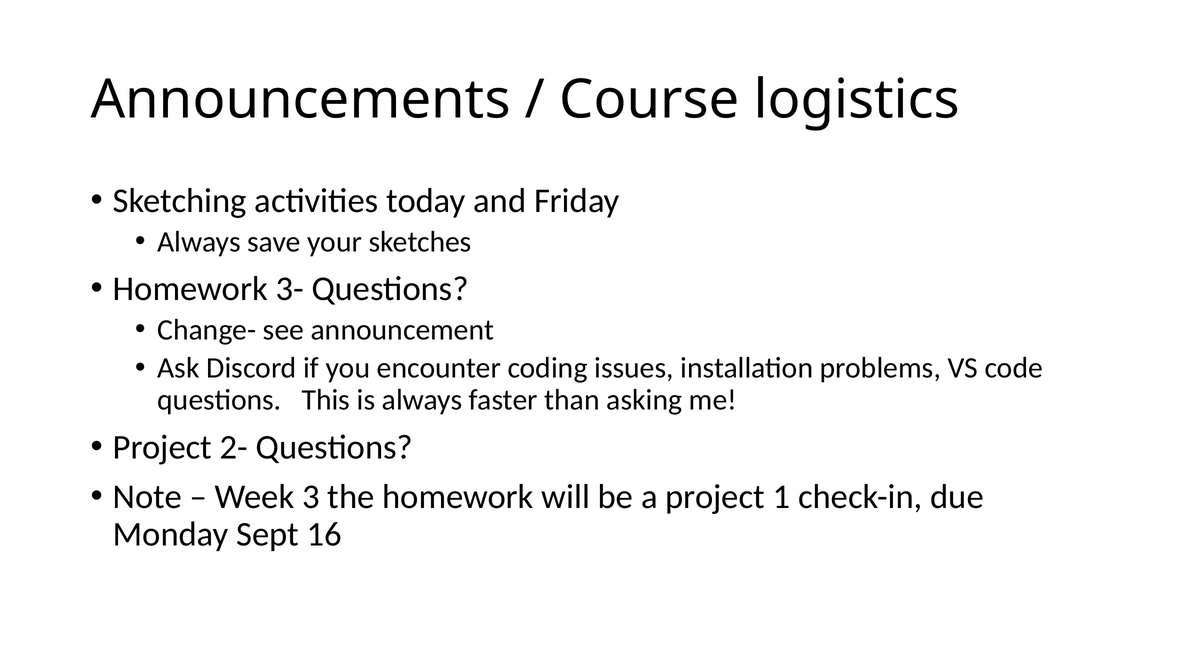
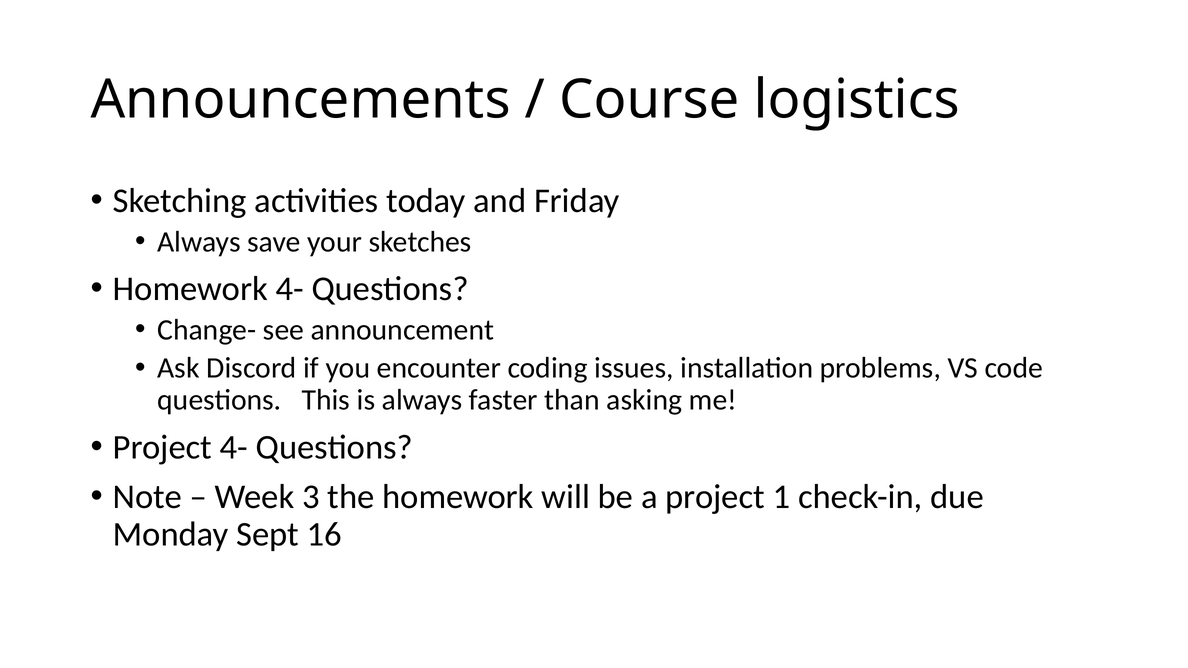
Homework 3-: 3- -> 4-
Project 2-: 2- -> 4-
